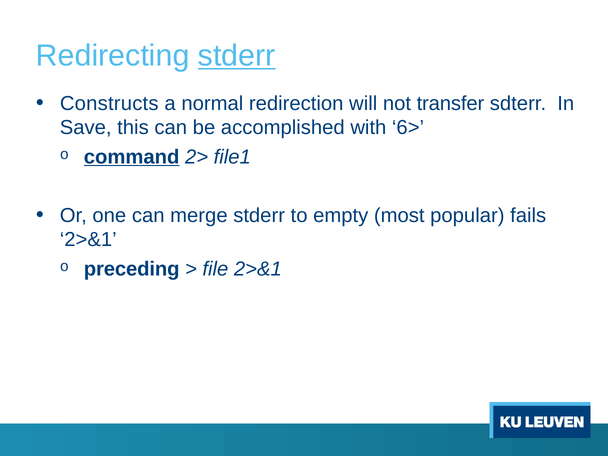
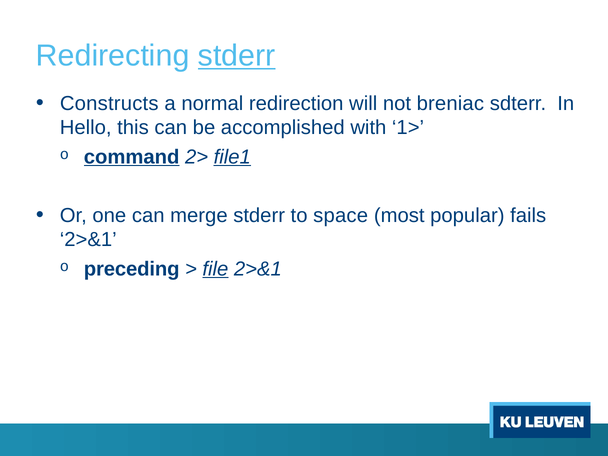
transfer: transfer -> breniac
Save: Save -> Hello
6>: 6> -> 1>
file1 underline: none -> present
empty: empty -> space
file underline: none -> present
